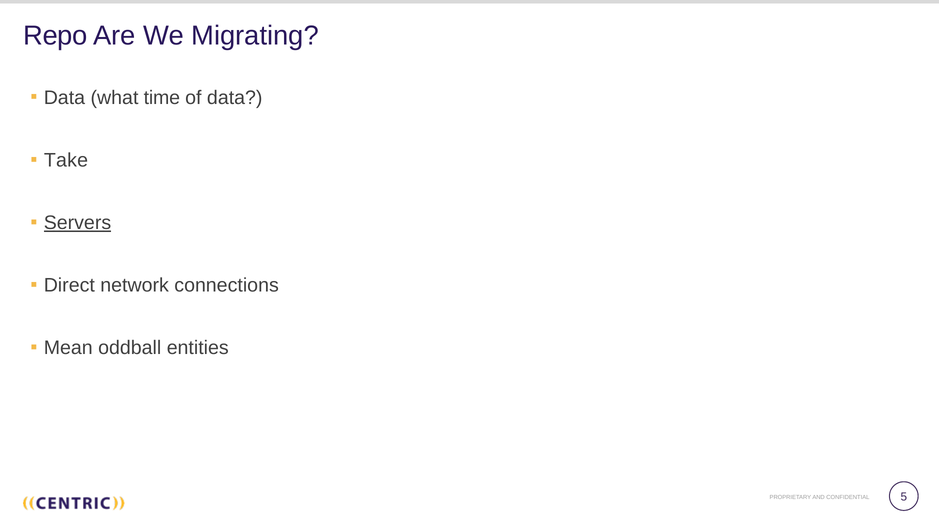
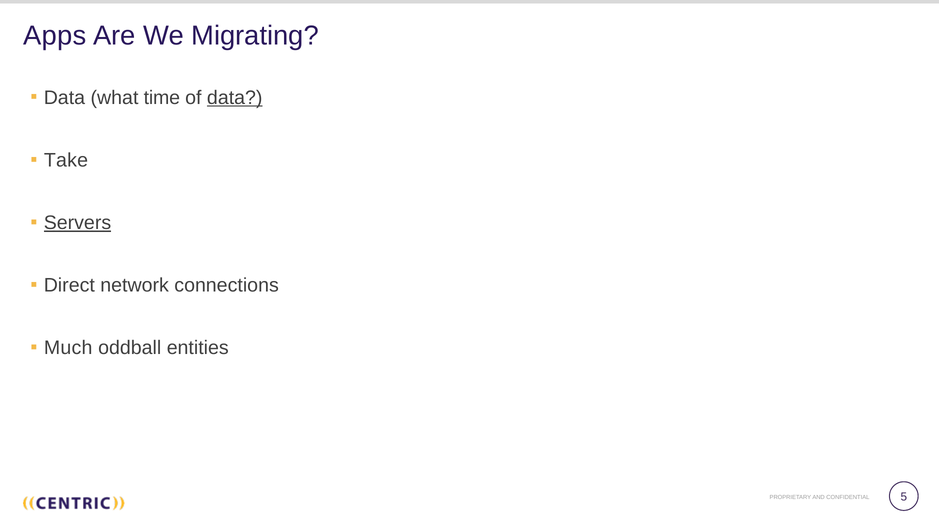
Repo: Repo -> Apps
data at (235, 98) underline: none -> present
Mean: Mean -> Much
